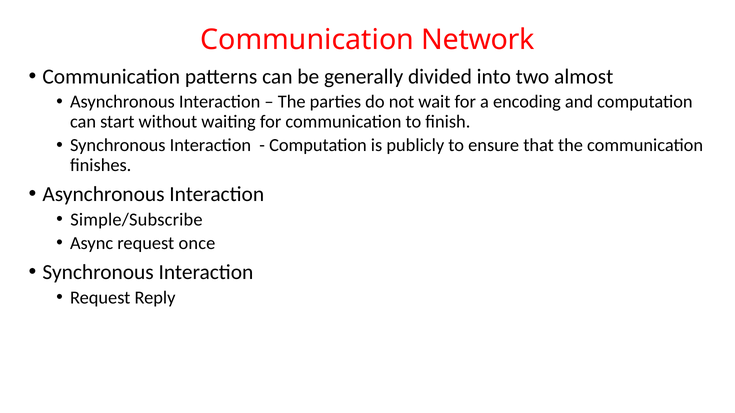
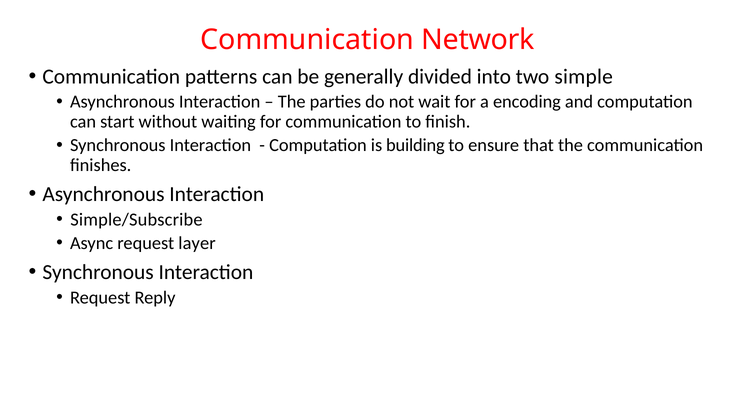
almost: almost -> simple
publicly: publicly -> building
once: once -> layer
